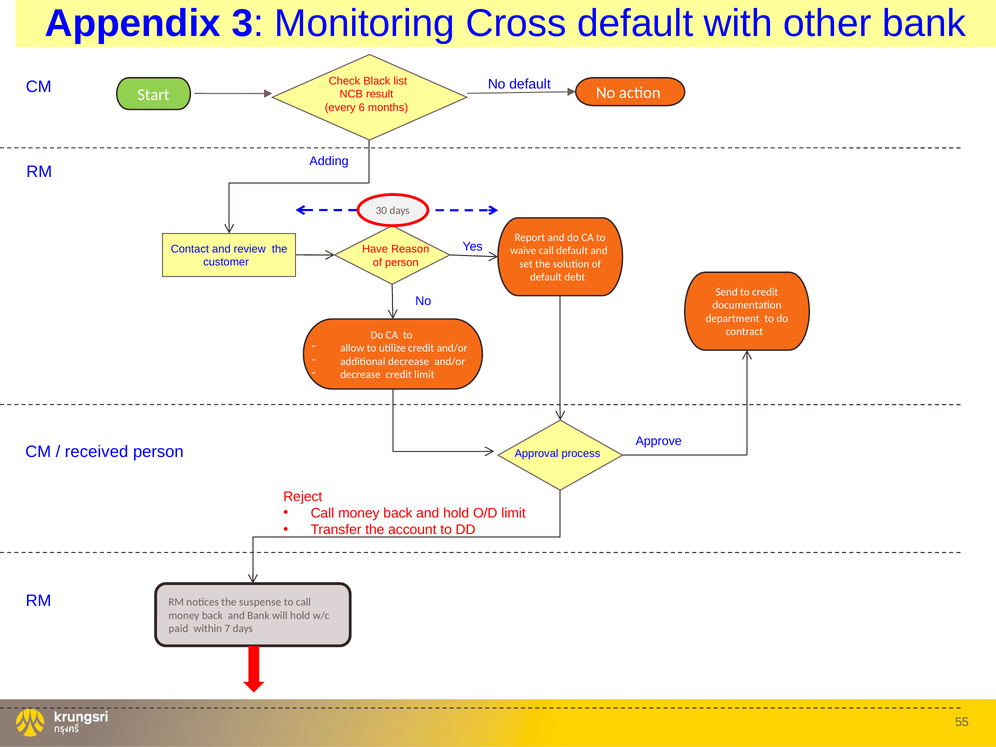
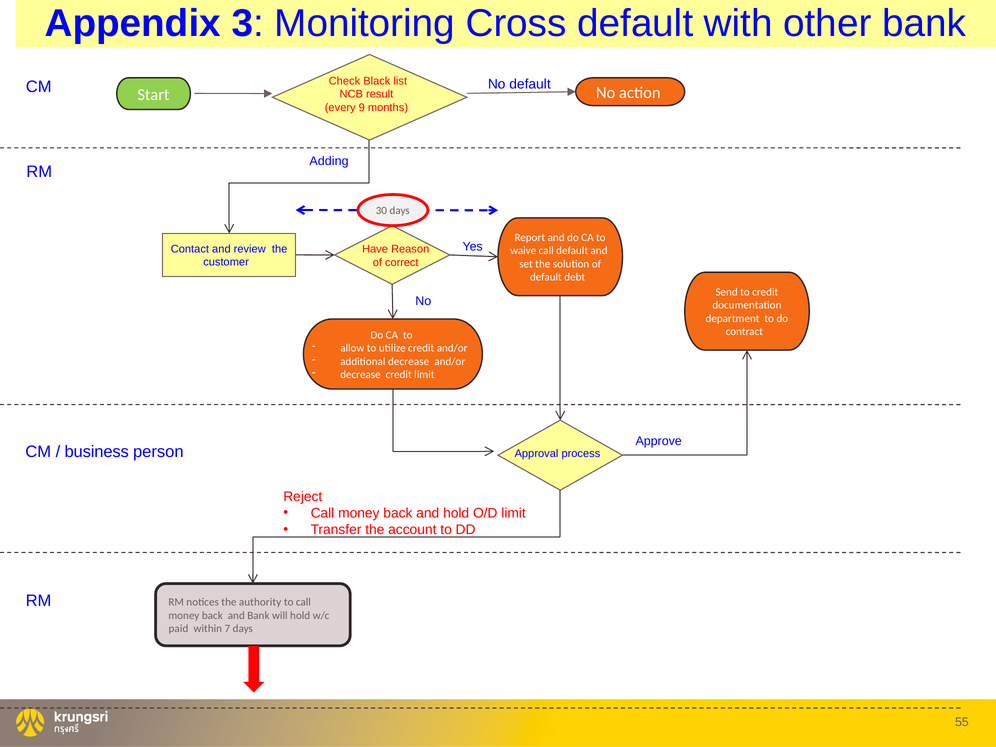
6: 6 -> 9
of person: person -> correct
received: received -> business
suspense: suspense -> authority
